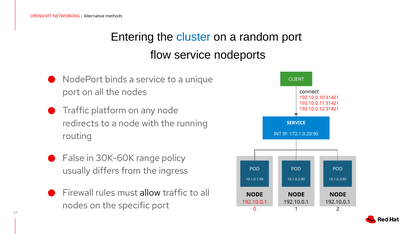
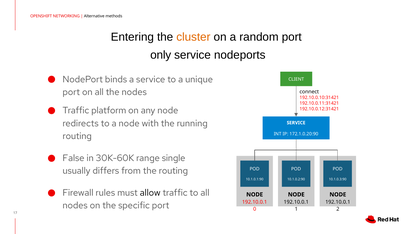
cluster colour: blue -> orange
flow: flow -> only
policy: policy -> single
the ingress: ingress -> routing
